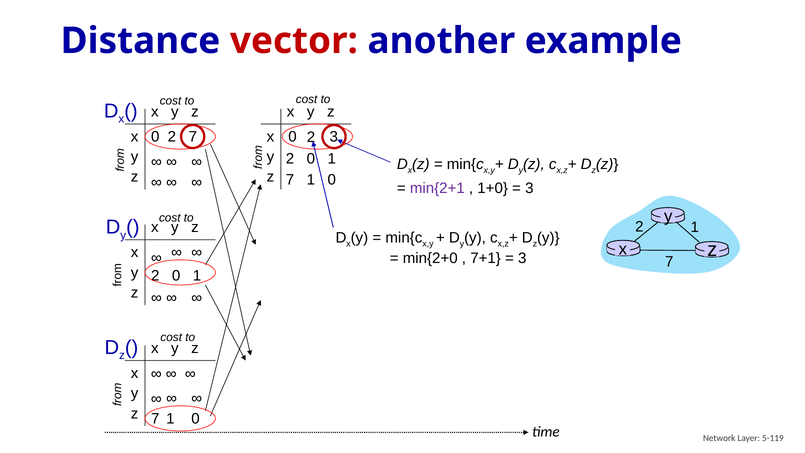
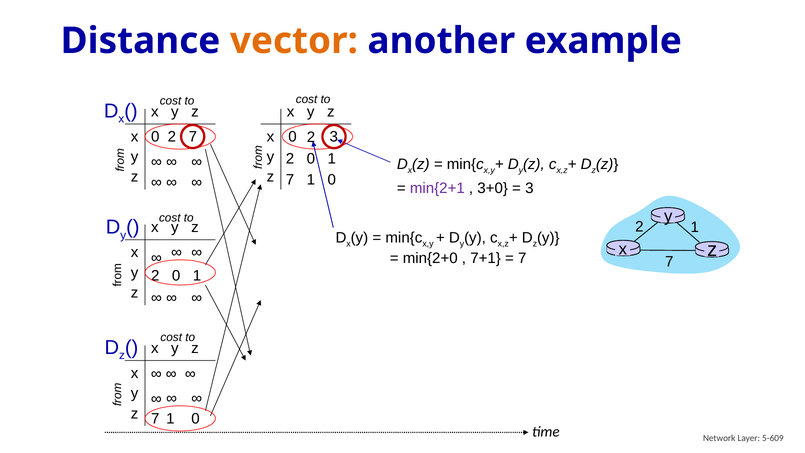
vector colour: red -> orange
1+0: 1+0 -> 3+0
3 at (522, 258): 3 -> 7
5-119: 5-119 -> 5-609
